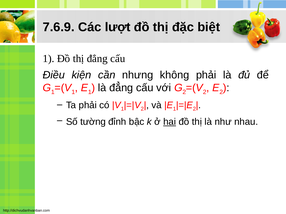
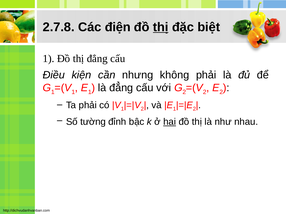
7.6.9: 7.6.9 -> 2.7.8
lượt: lượt -> điện
thị at (161, 27) underline: none -> present
